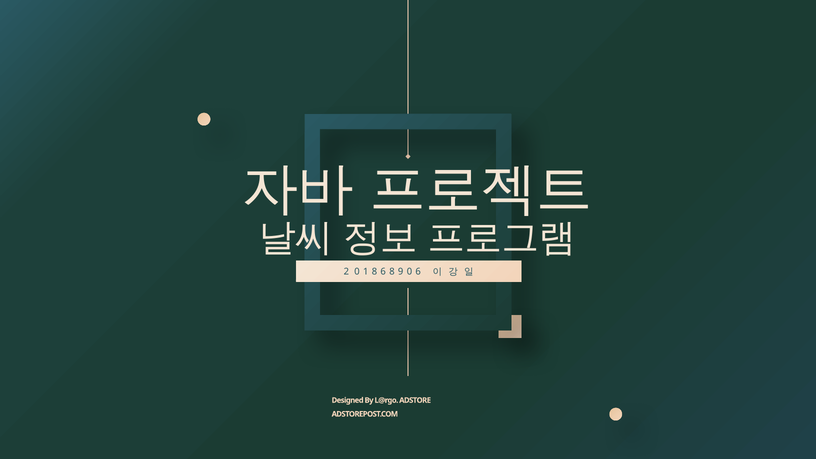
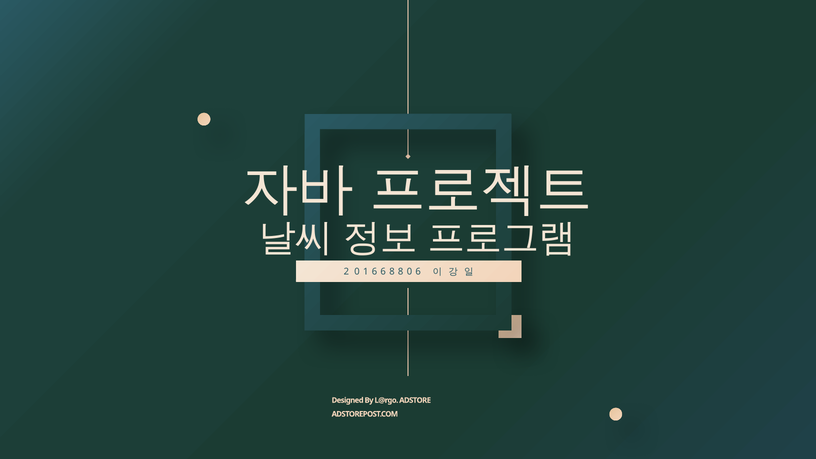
1 8: 8 -> 6
8 9: 9 -> 8
